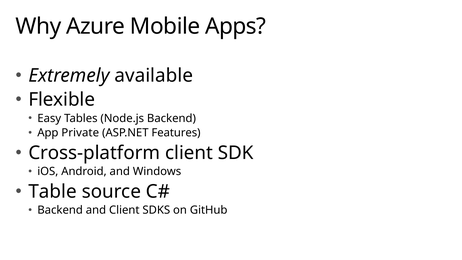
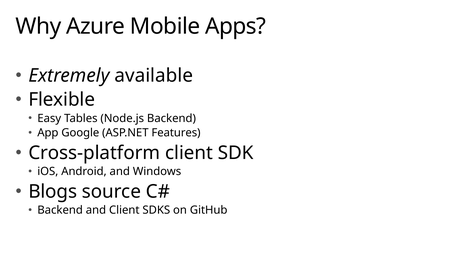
Private: Private -> Google
Table: Table -> Blogs
